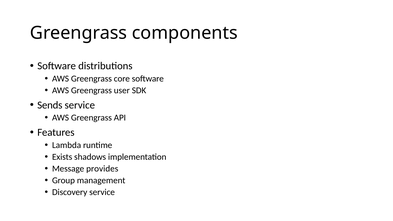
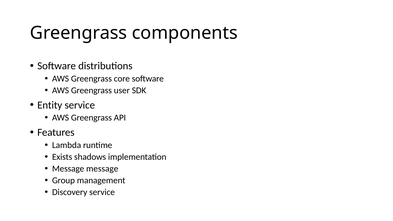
Sends: Sends -> Entity
Message provides: provides -> message
